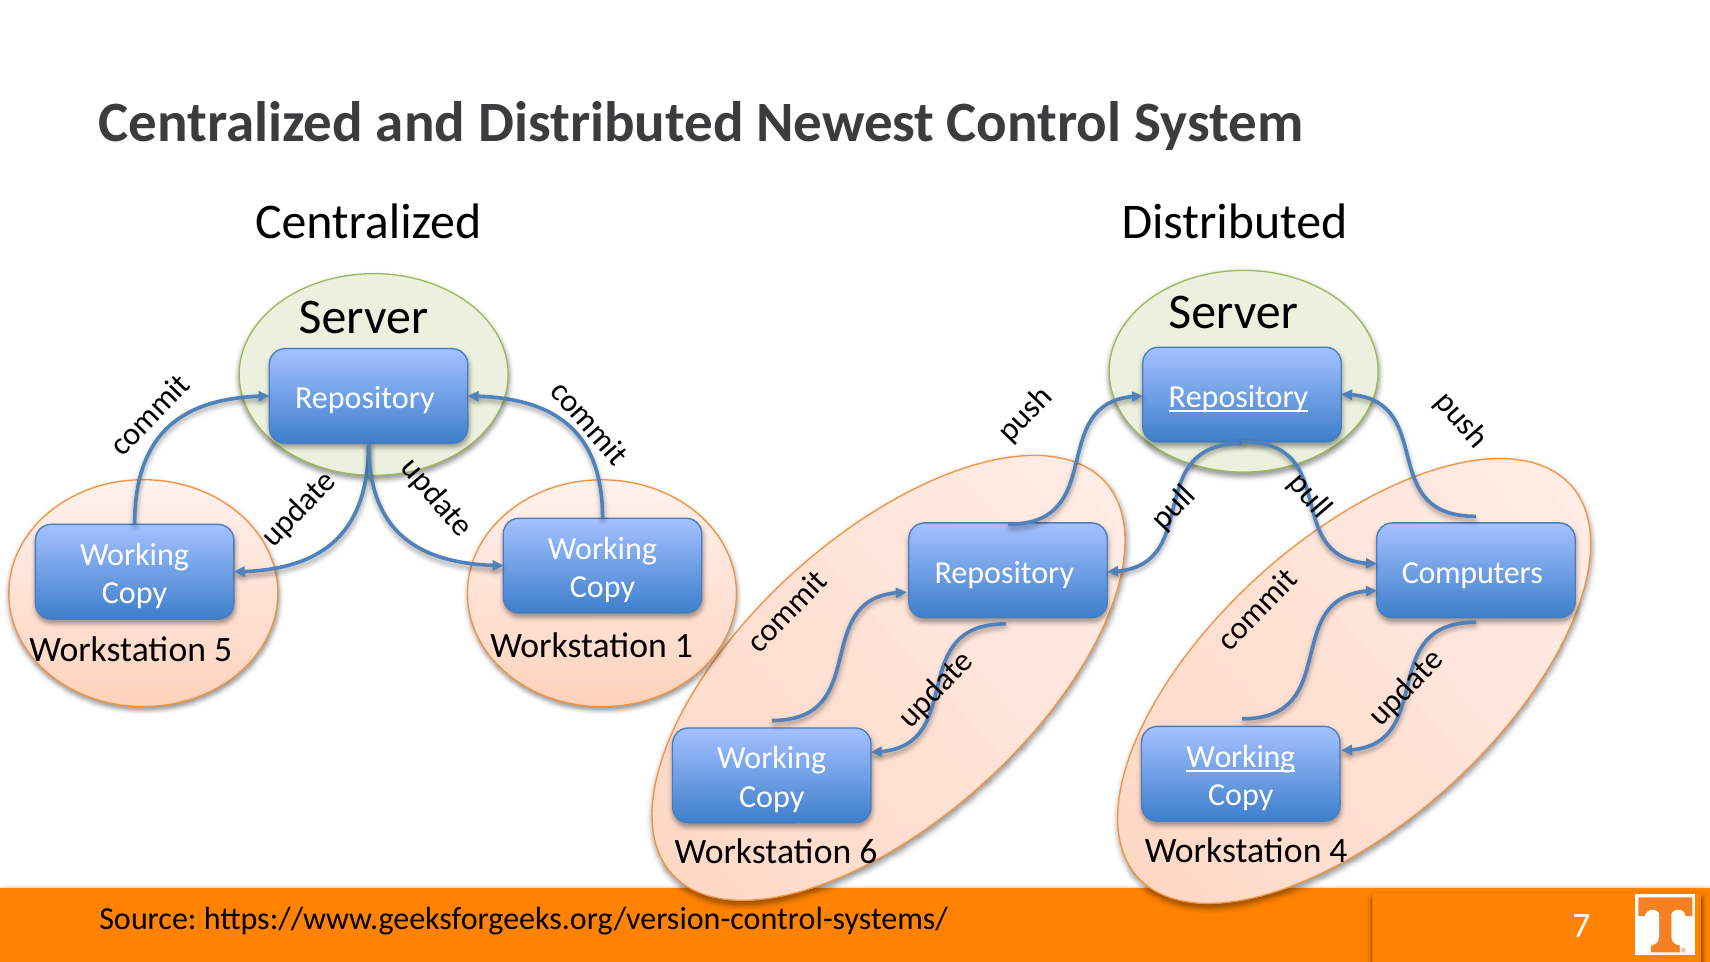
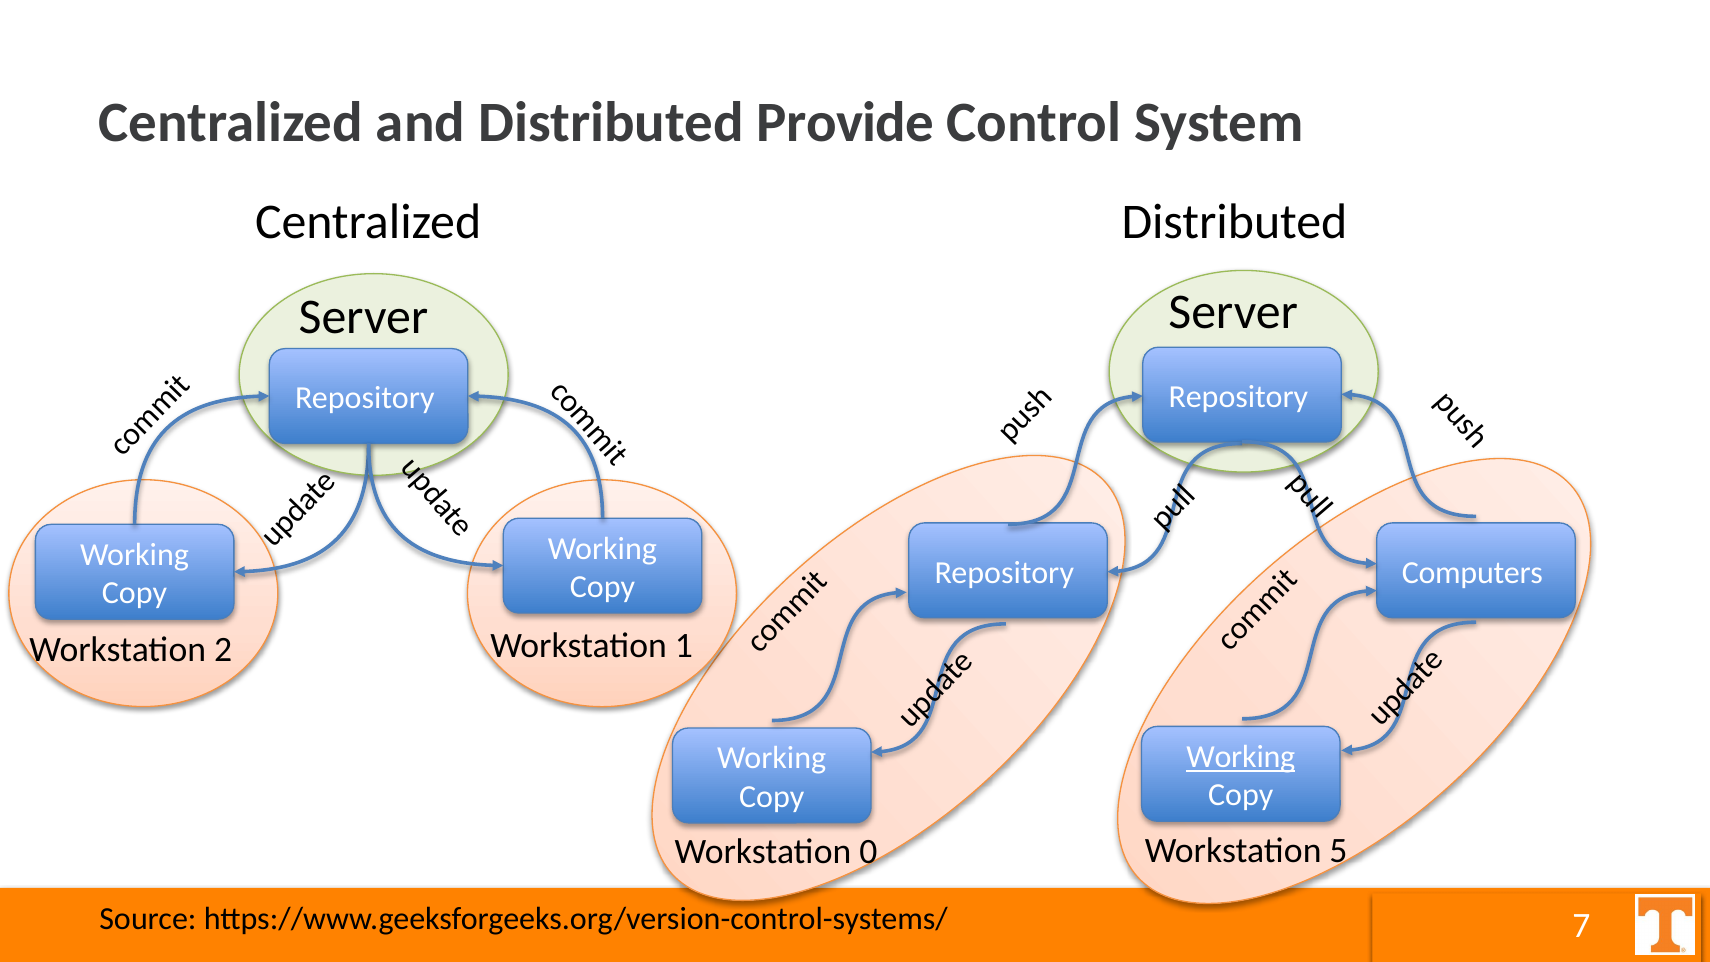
Newest: Newest -> Provide
Repository at (1238, 397) underline: present -> none
5: 5 -> 2
6: 6 -> 0
4: 4 -> 5
